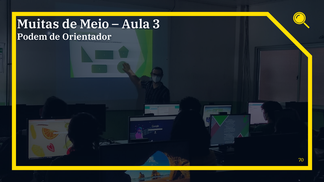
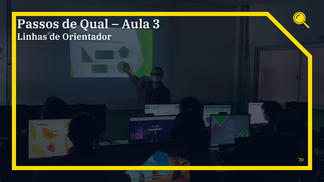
Muitas: Muitas -> Passos
Meio: Meio -> Qual
Podem: Podem -> Linhas
